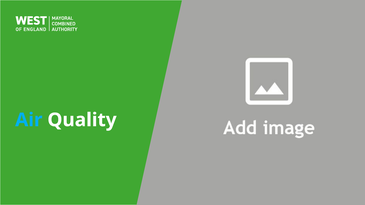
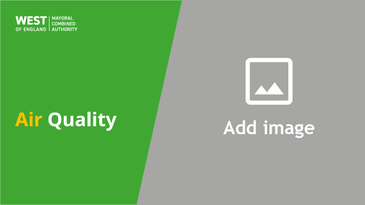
Air colour: light blue -> yellow
